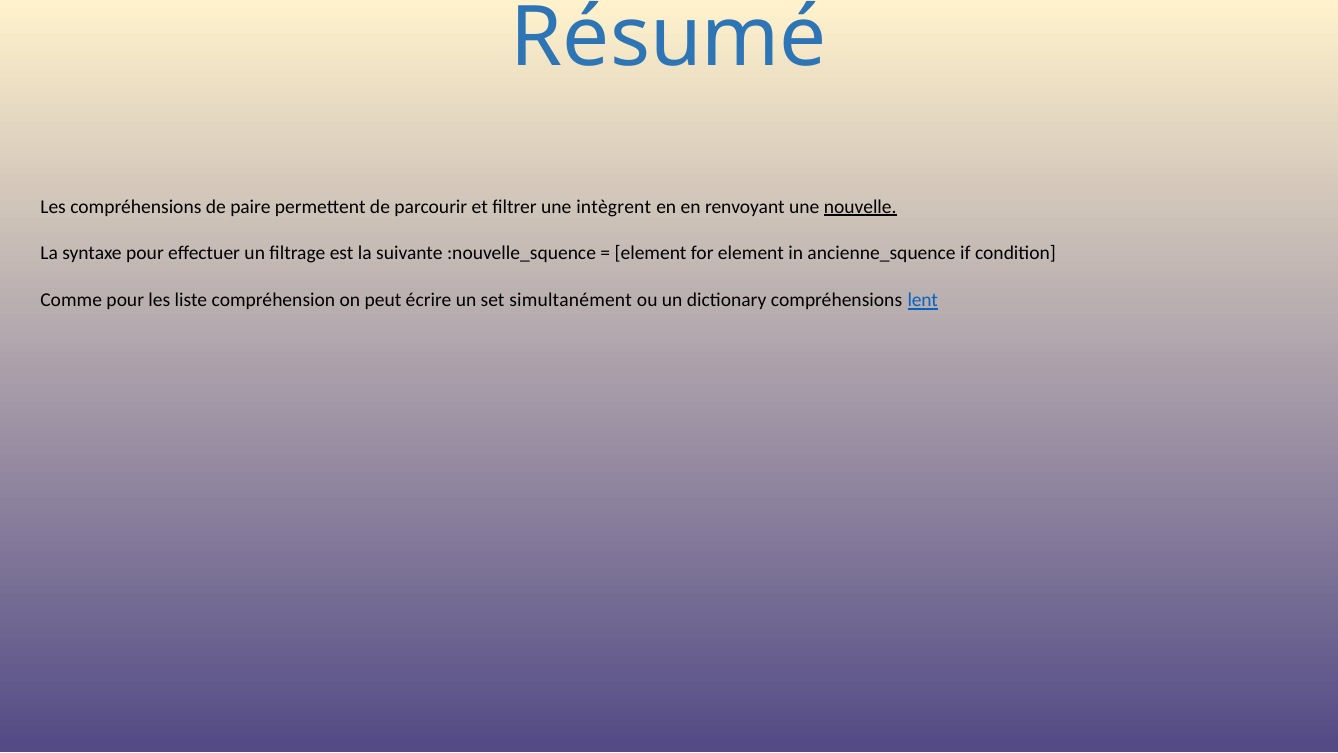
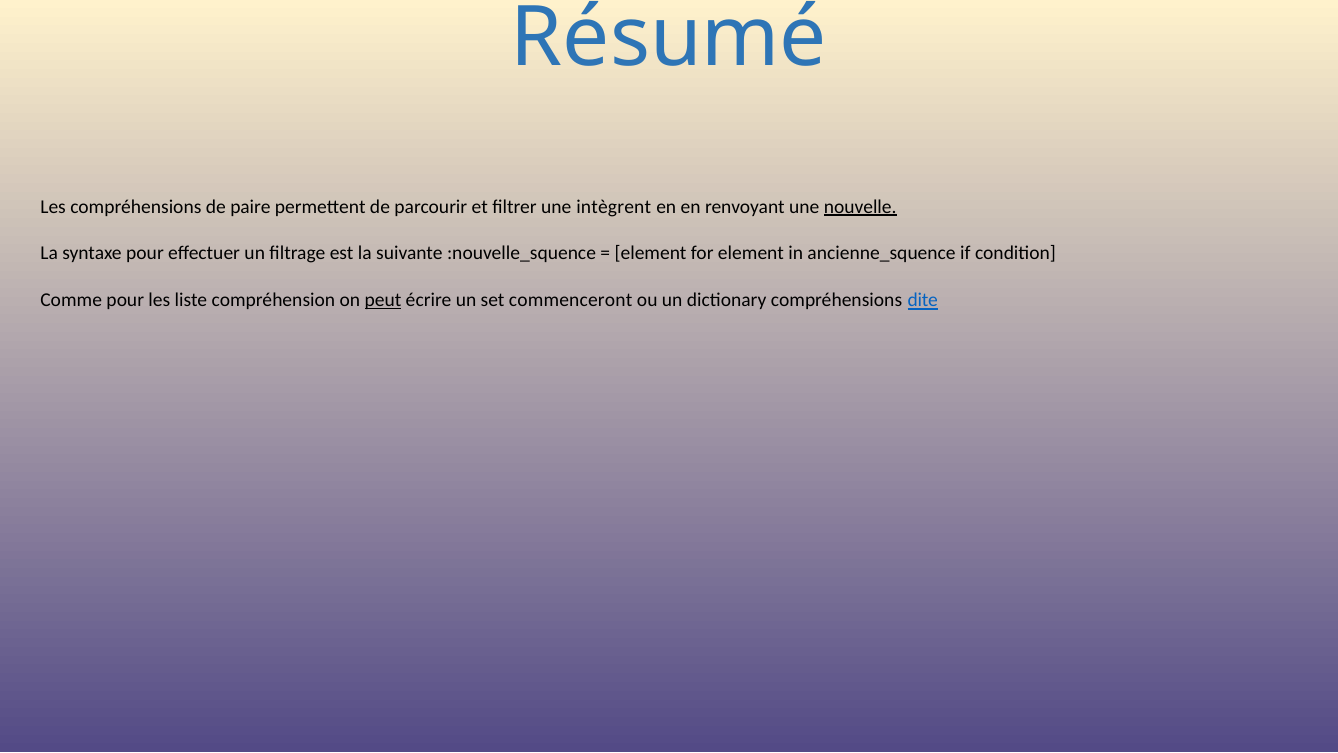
peut underline: none -> present
simultanément: simultanément -> commenceront
lent: lent -> dite
